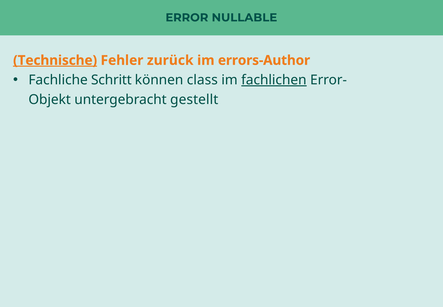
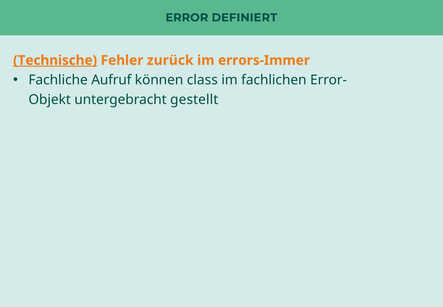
NULLABLE: NULLABLE -> DEFINIERT
errors-Author: errors-Author -> errors-Immer
Schritt: Schritt -> Aufruf
fachlichen underline: present -> none
